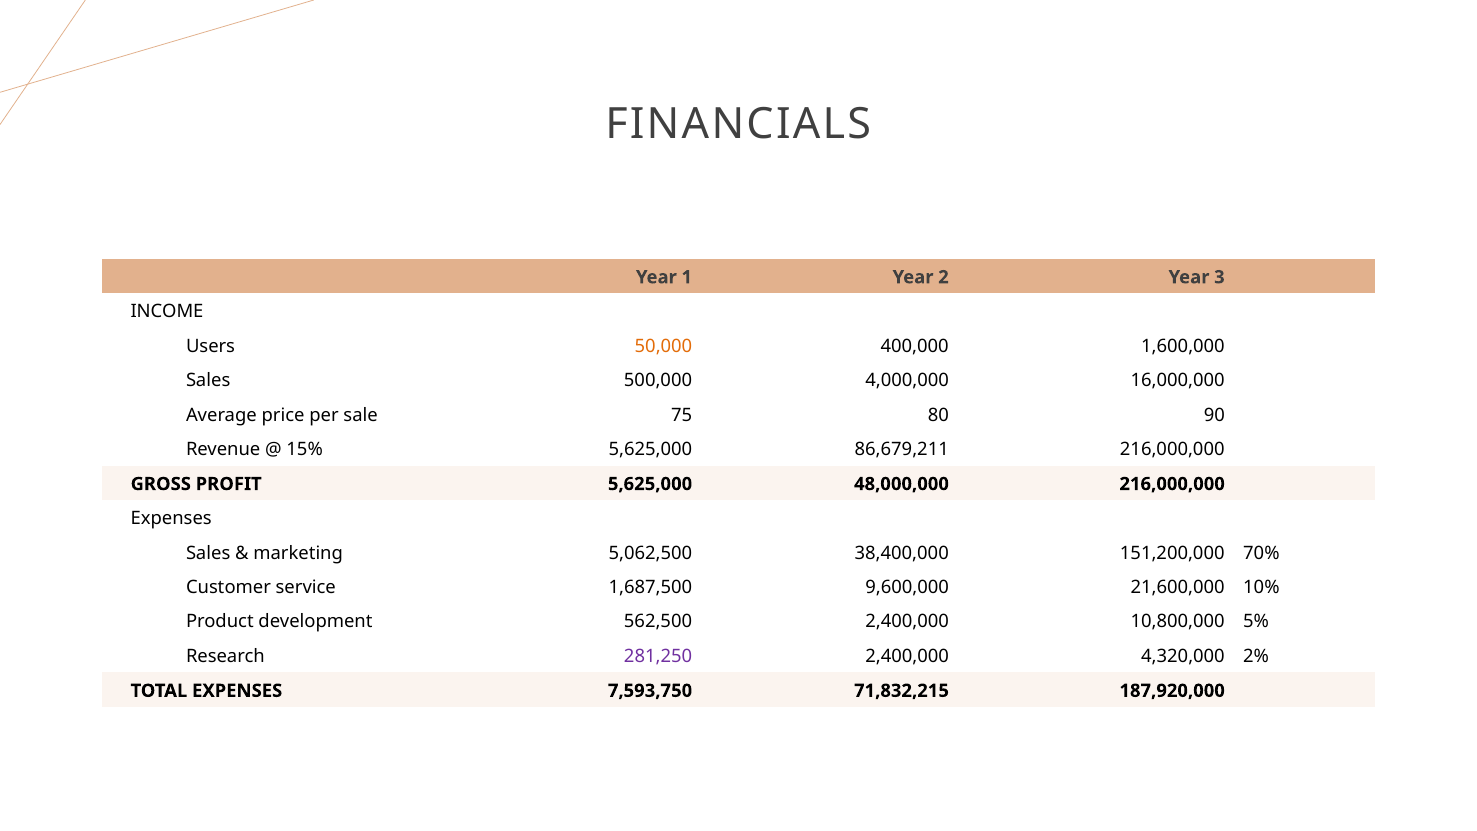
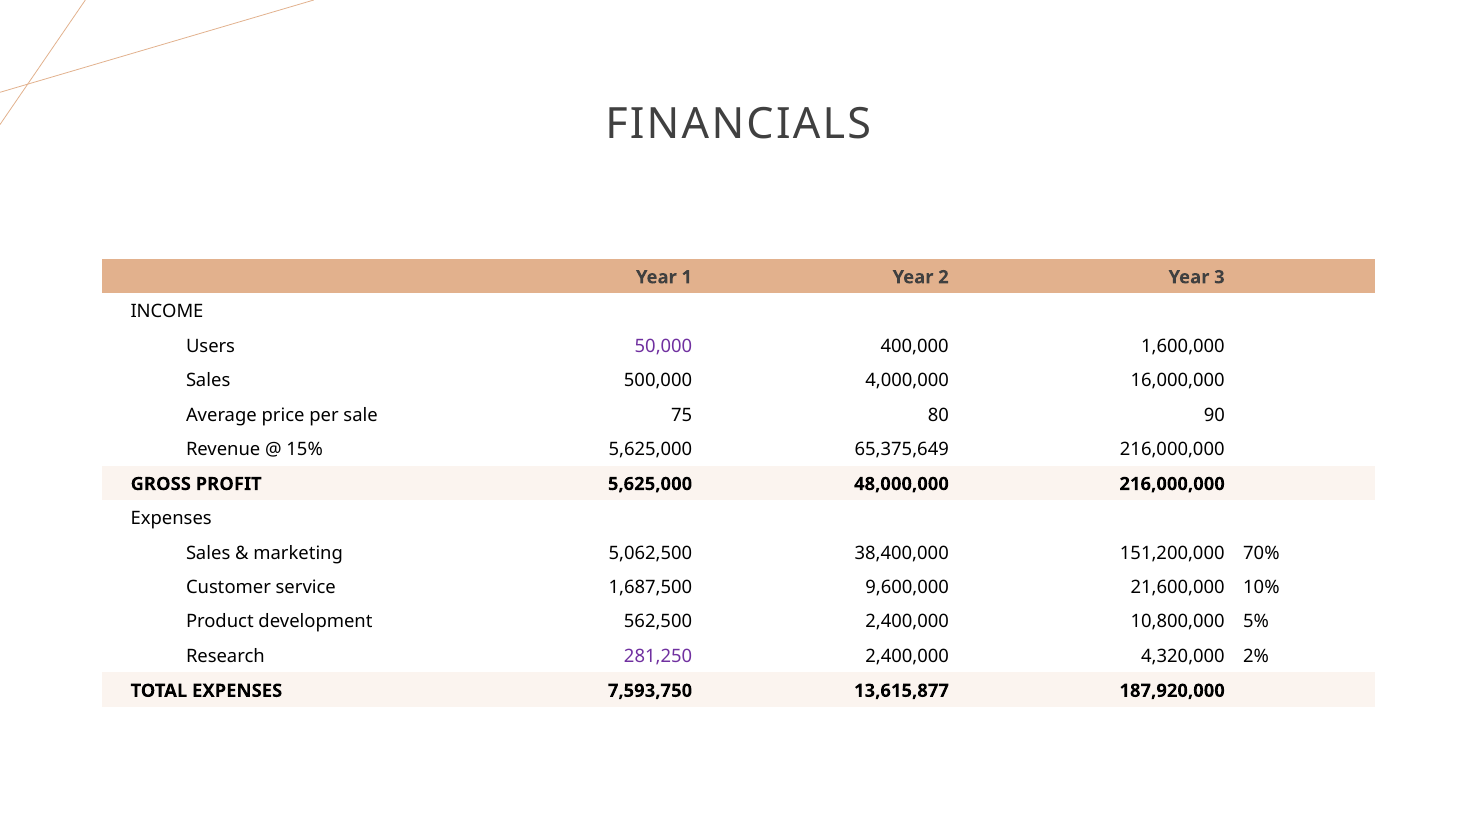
50,000 colour: orange -> purple
86,679,211: 86,679,211 -> 65,375,649
71,832,215: 71,832,215 -> 13,615,877
